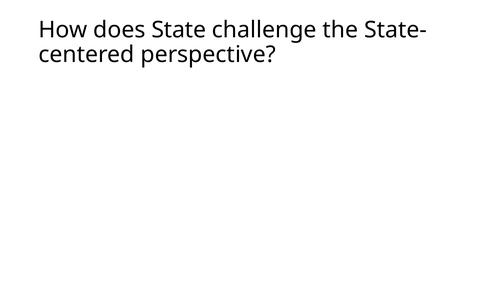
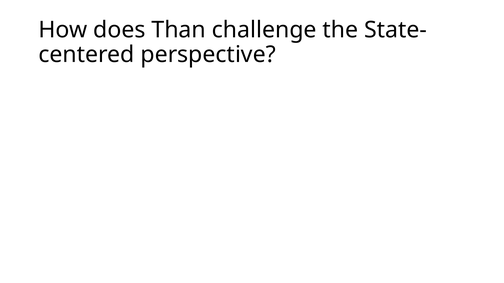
State: State -> Than
